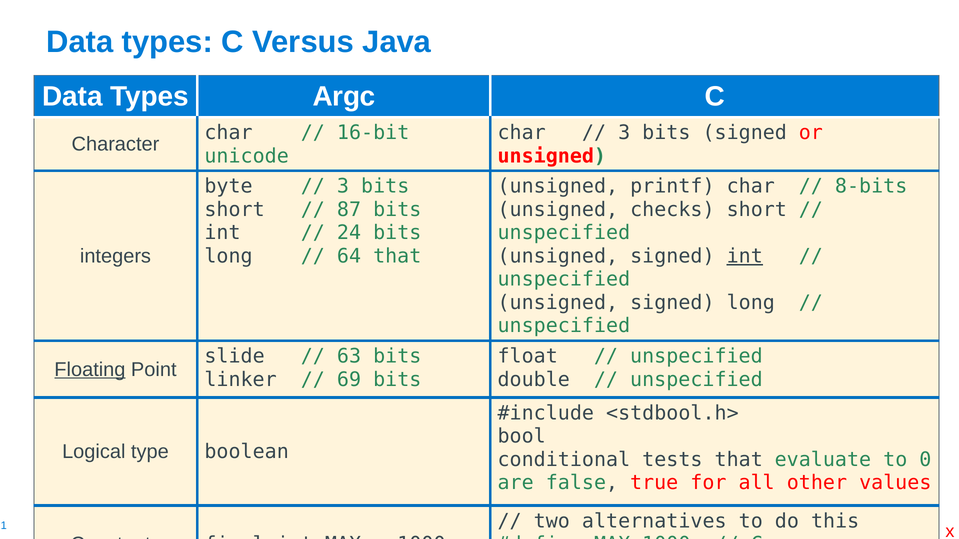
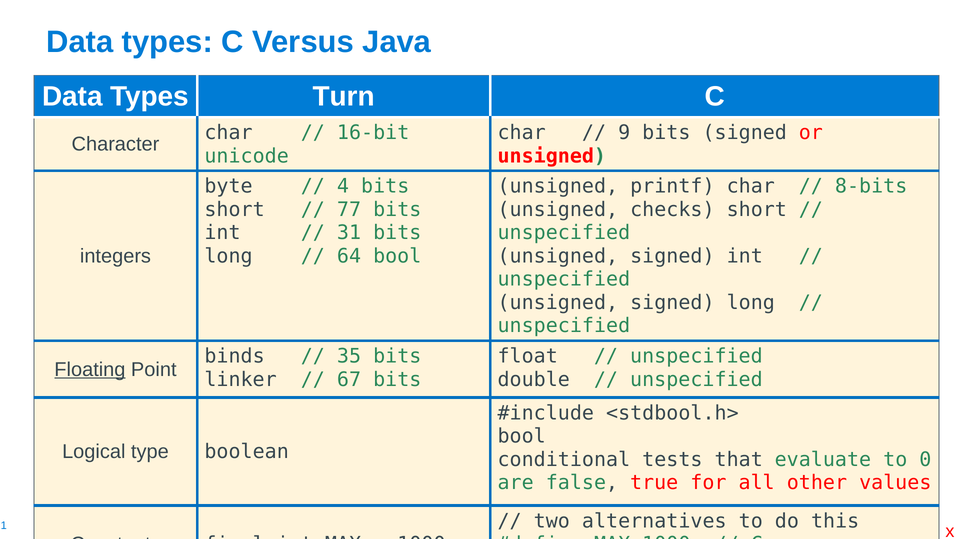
Argc: Argc -> Turn
3 at (624, 133): 3 -> 9
3 at (343, 187): 3 -> 4
87: 87 -> 77
24: 24 -> 31
64 that: that -> bool
int at (745, 256) underline: present -> none
slide: slide -> binds
63: 63 -> 35
69: 69 -> 67
